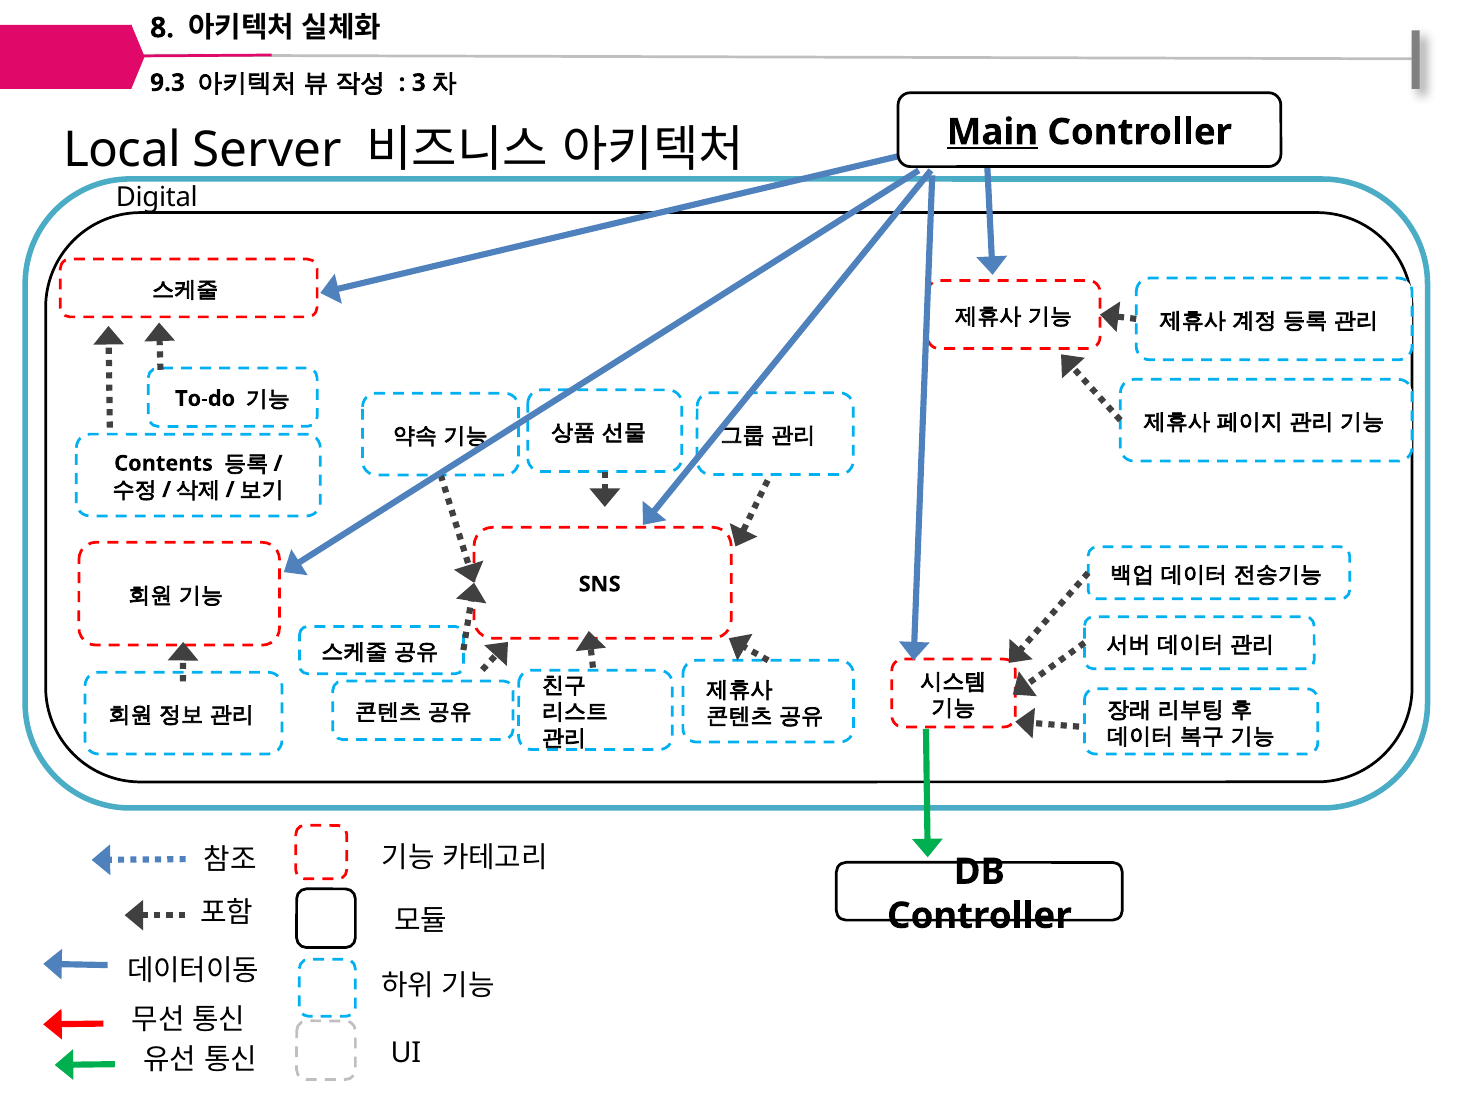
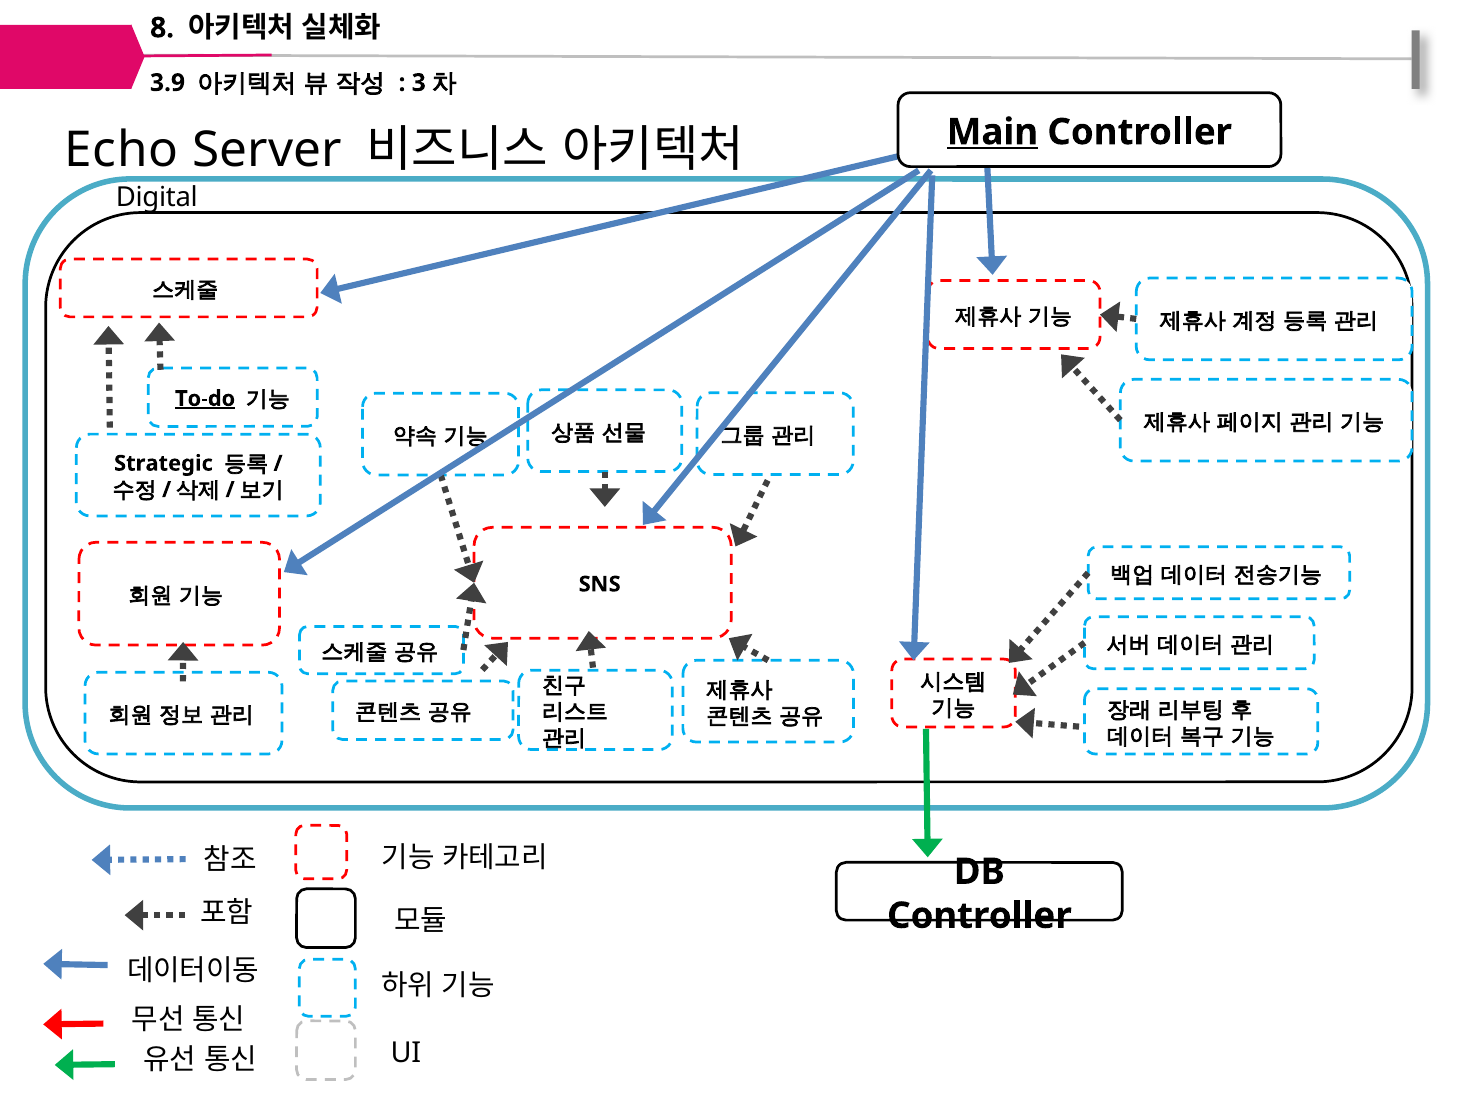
9.3: 9.3 -> 3.9
Local: Local -> Echo
To-do underline: none -> present
Contents: Contents -> Strategic
